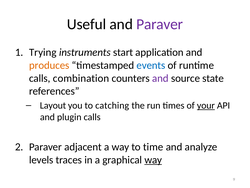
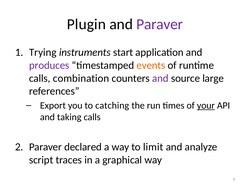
Useful: Useful -> Plugin
produces colour: orange -> purple
events colour: blue -> orange
state: state -> large
Layout: Layout -> Export
plugin: plugin -> taking
adjacent: adjacent -> declared
time: time -> limit
levels: levels -> script
way at (153, 159) underline: present -> none
